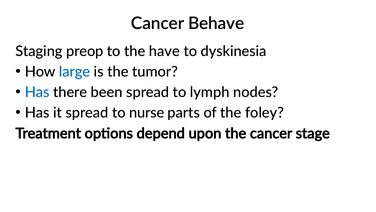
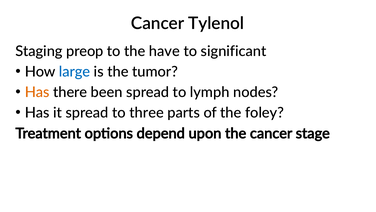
Behave: Behave -> Tylenol
dyskinesia: dyskinesia -> significant
Has at (37, 92) colour: blue -> orange
nurse: nurse -> three
